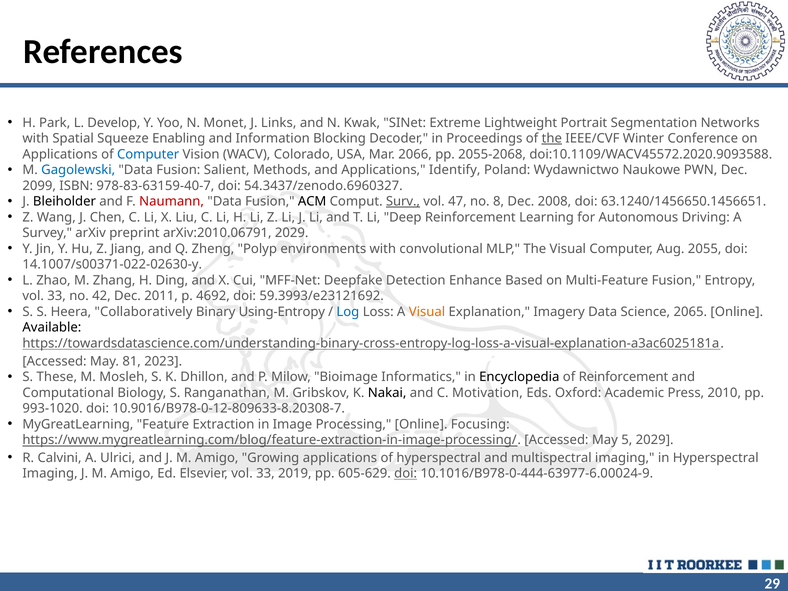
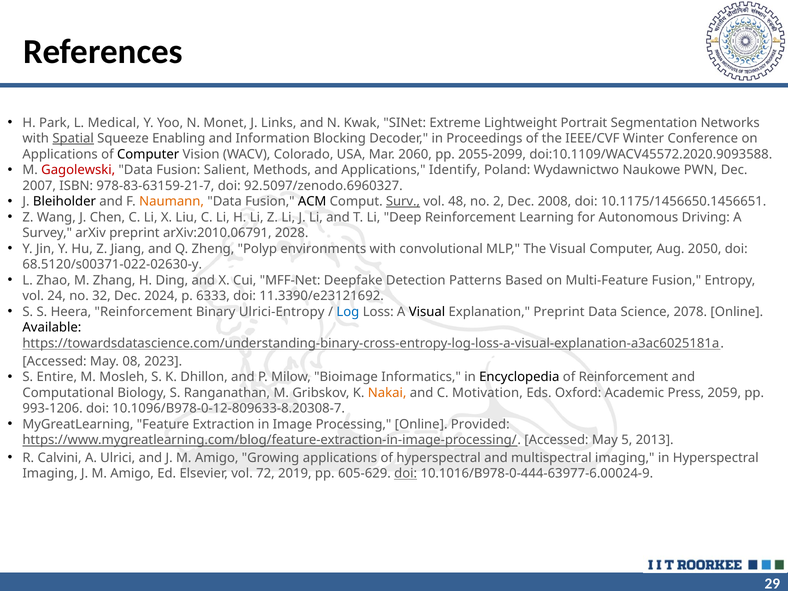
Develop: Develop -> Medical
Spatial underline: none -> present
the at (552, 138) underline: present -> none
Computer at (148, 154) colour: blue -> black
2066: 2066 -> 2060
2055-2068: 2055-2068 -> 2055-2099
Gagolewski colour: blue -> red
2099: 2099 -> 2007
978-83-63159-40-7: 978-83-63159-40-7 -> 978-83-63159-21-7
54.3437/zenodo.6960327: 54.3437/zenodo.6960327 -> 92.5097/zenodo.6960327
Naumann colour: red -> orange
47: 47 -> 48
8: 8 -> 2
63.1240/1456650.1456651: 63.1240/1456650.1456651 -> 10.1175/1456650.1456651
arXiv:2010.06791 2029: 2029 -> 2028
2055: 2055 -> 2050
14.1007/s00371-022-02630-y: 14.1007/s00371-022-02630-y -> 68.5120/s00371-022-02630-y
Enhance: Enhance -> Patterns
33 at (57, 296): 33 -> 24
42: 42 -> 32
2011: 2011 -> 2024
4692: 4692 -> 6333
59.3993/e23121692: 59.3993/e23121692 -> 11.3390/e23121692
Heera Collaboratively: Collaboratively -> Reinforcement
Using-Entropy: Using-Entropy -> Ulrici-Entropy
Visual at (427, 312) colour: orange -> black
Explanation Imagery: Imagery -> Preprint
2065: 2065 -> 2078
81: 81 -> 08
These: These -> Entire
Nakai colour: black -> orange
2010: 2010 -> 2059
993-1020: 993-1020 -> 993-1206
10.9016/B978-0-12-809633-8.20308-7: 10.9016/B978-0-12-809633-8.20308-7 -> 10.1096/B978-0-12-809633-8.20308-7
Focusing: Focusing -> Provided
5 2029: 2029 -> 2013
Elsevier vol 33: 33 -> 72
